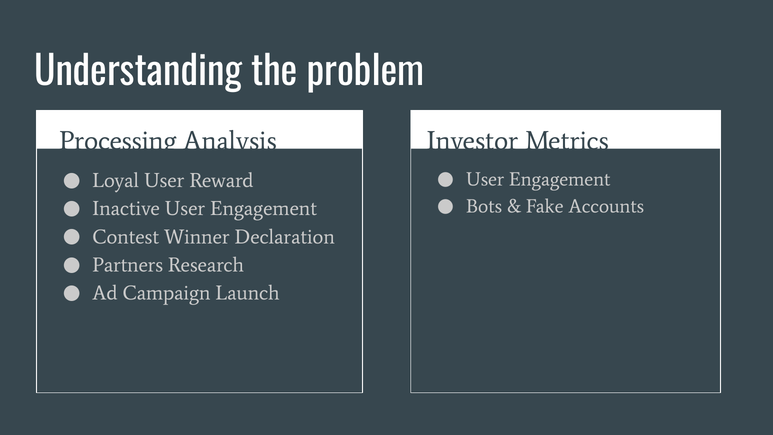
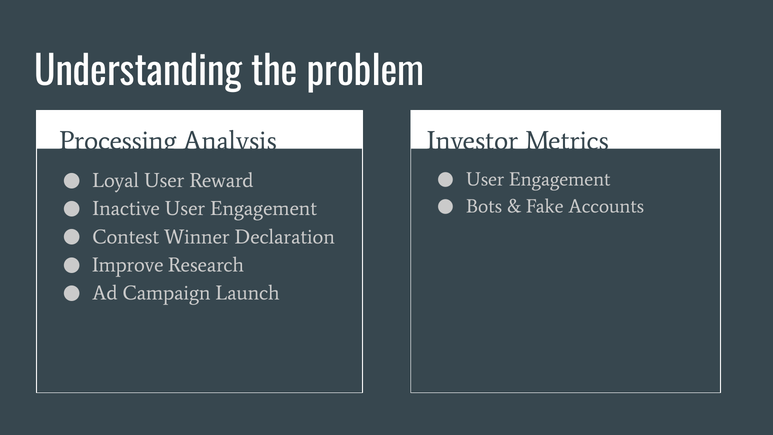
Partners: Partners -> Improve
